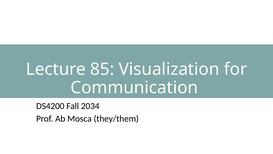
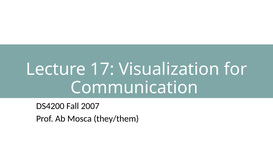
85: 85 -> 17
2034: 2034 -> 2007
